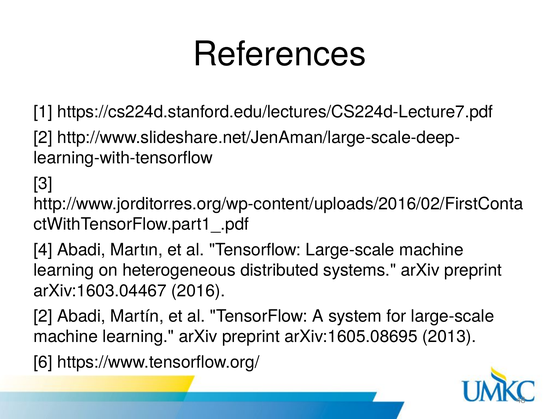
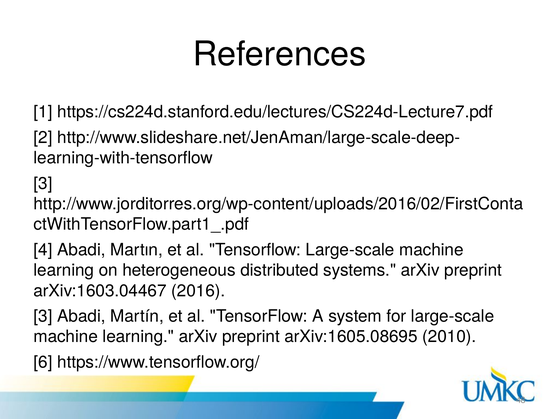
2 at (43, 316): 2 -> 3
2013: 2013 -> 2010
